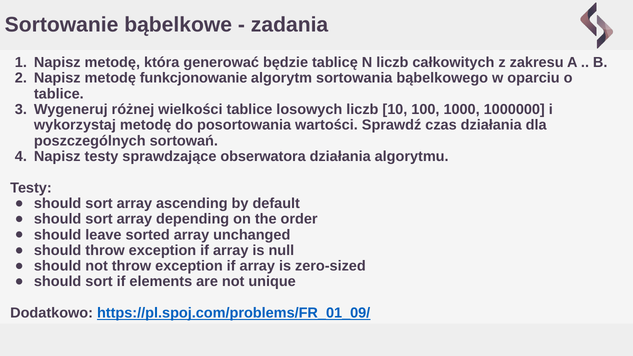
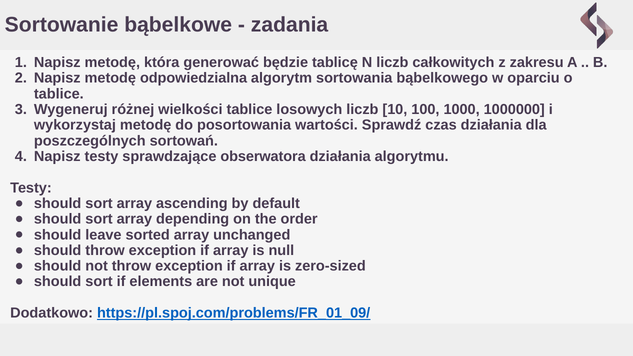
funkcjonowanie: funkcjonowanie -> odpowiedzialna
